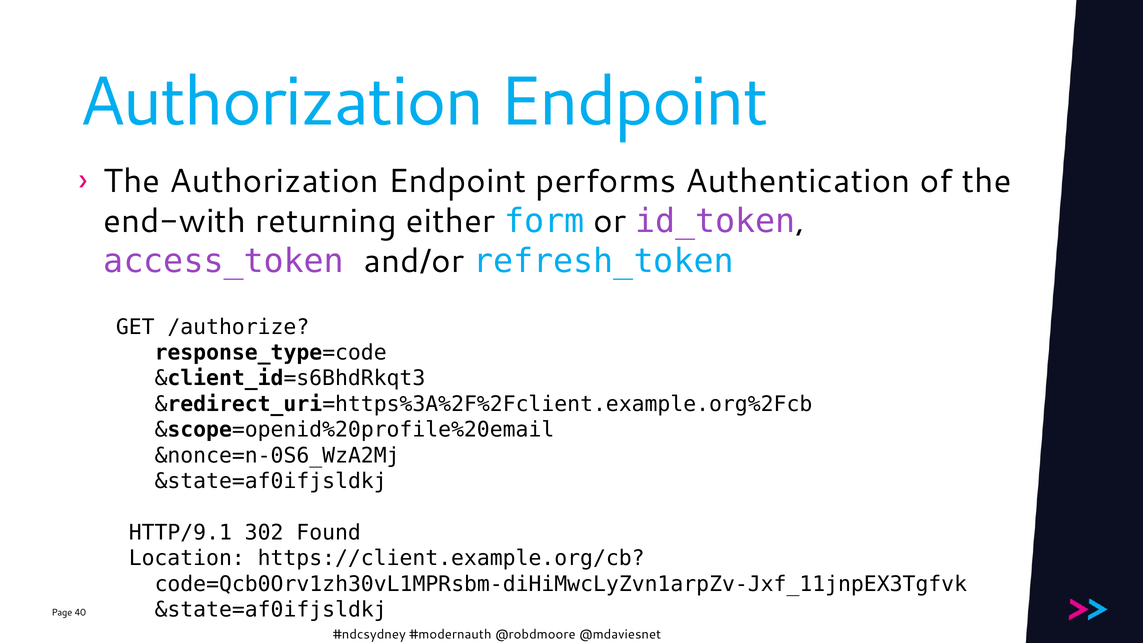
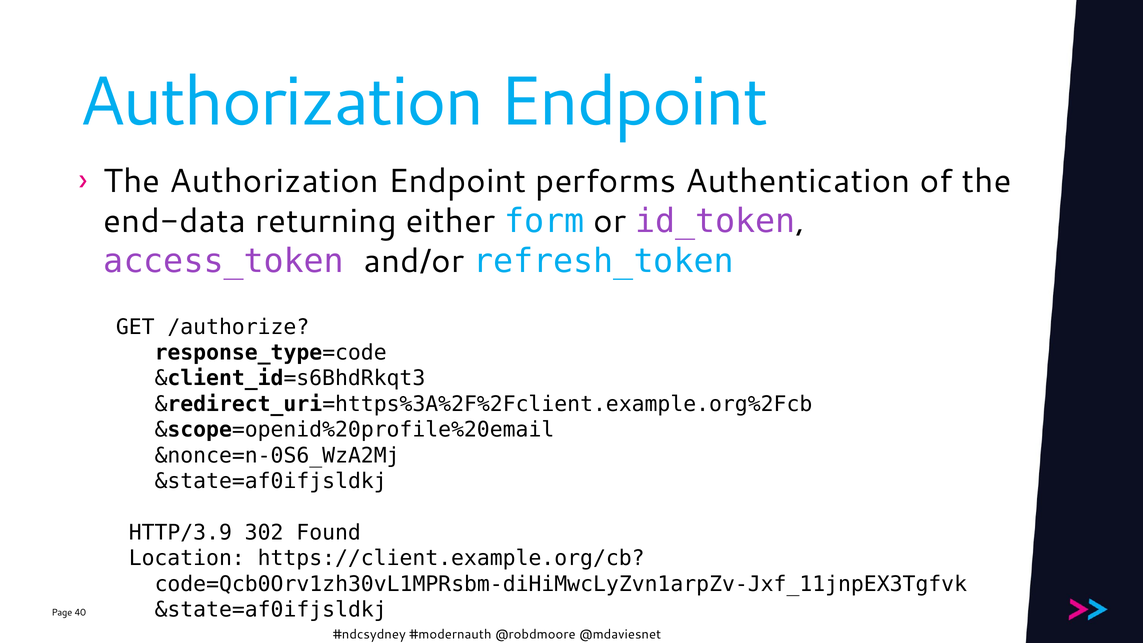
end-with: end-with -> end-data
HTTP/9.1: HTTP/9.1 -> HTTP/3.9
